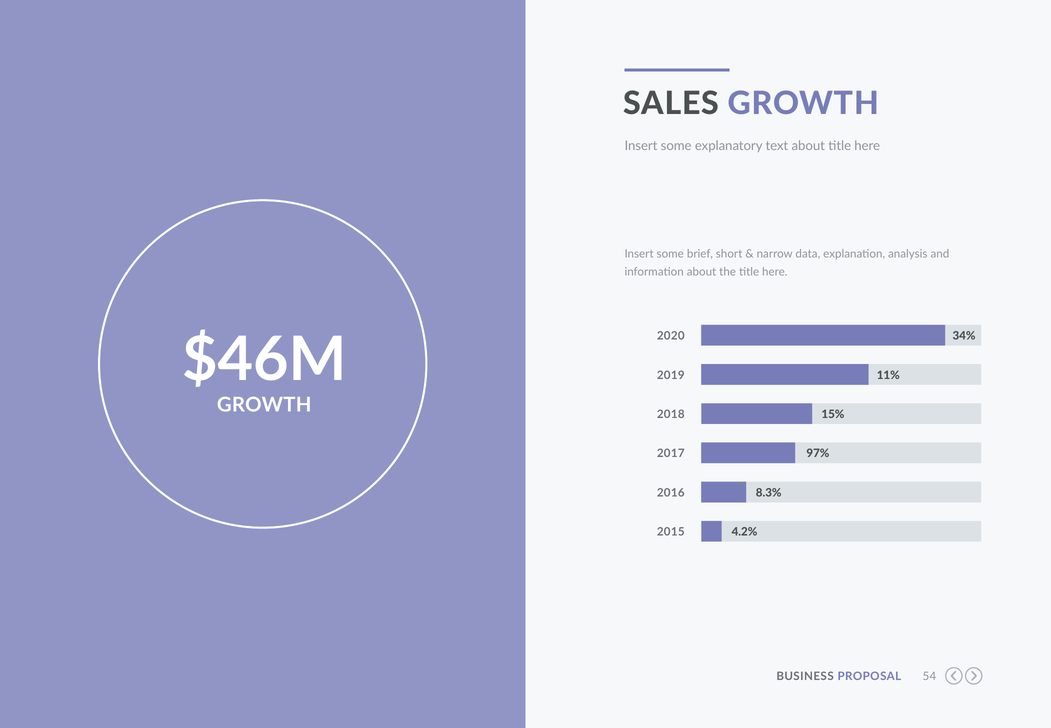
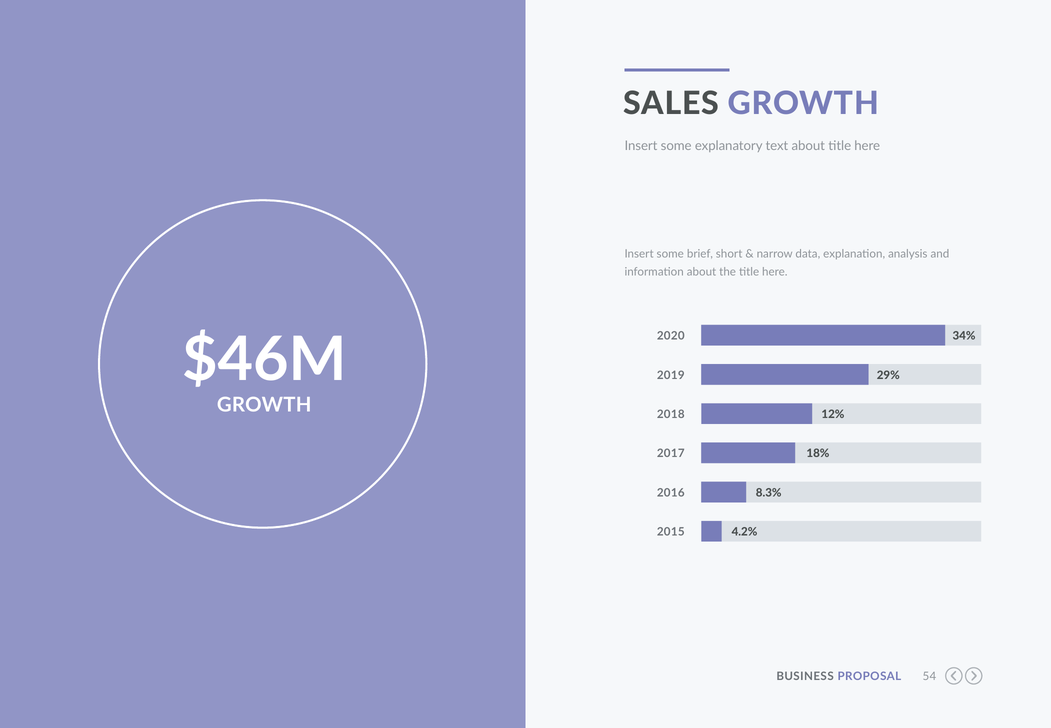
11%: 11% -> 29%
15%: 15% -> 12%
97%: 97% -> 18%
